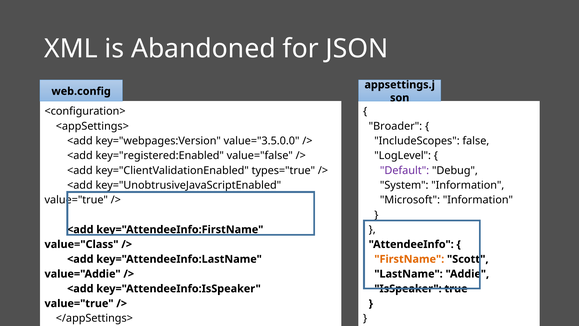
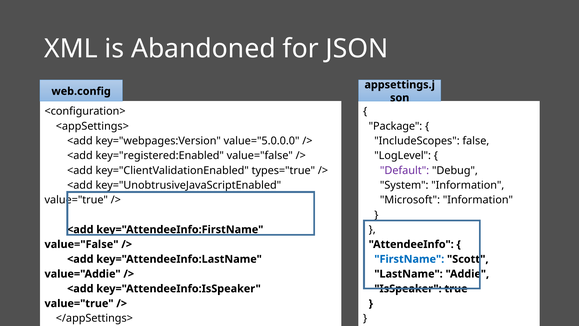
Broader: Broader -> Package
value="3.5.0.0: value="3.5.0.0 -> value="5.0.0.0
value="Class at (81, 244): value="Class -> value="False
FirstName colour: orange -> blue
